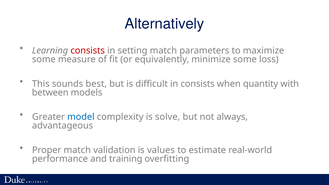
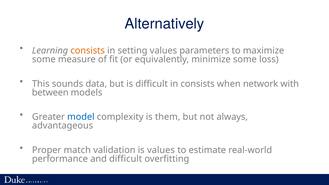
consists at (88, 51) colour: red -> orange
setting match: match -> values
best: best -> data
quantity: quantity -> network
solve: solve -> them
and training: training -> difficult
